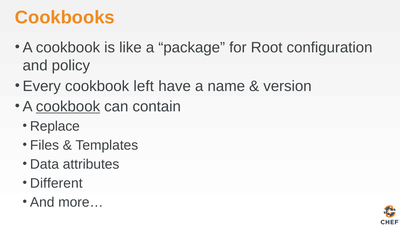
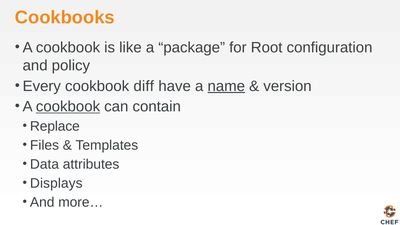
left: left -> diff
name underline: none -> present
Different: Different -> Displays
